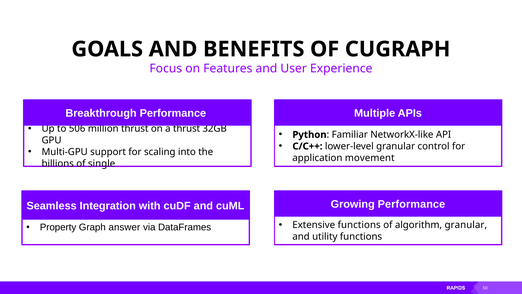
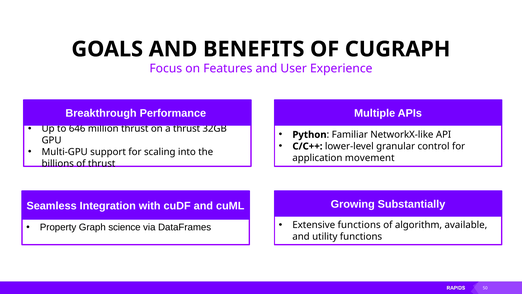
506: 506 -> 646
of single: single -> thrust
Growing Performance: Performance -> Substantially
algorithm granular: granular -> available
answer: answer -> science
